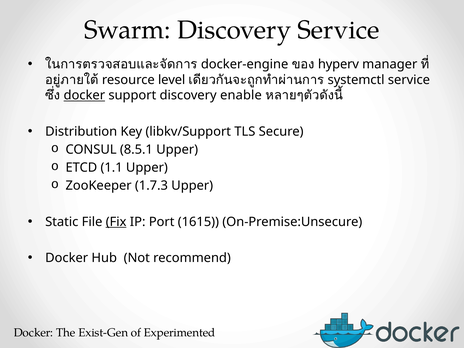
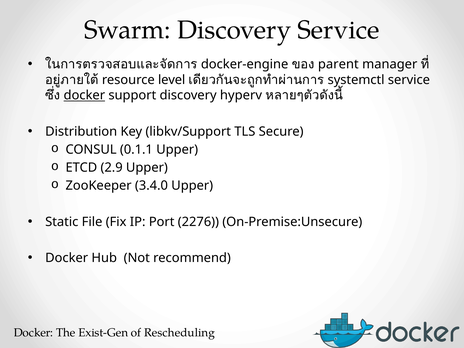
hyperv: hyperv -> parent
enable: enable -> hyperv
8.5.1: 8.5.1 -> 0.1.1
1.1: 1.1 -> 2.9
1.7.3: 1.7.3 -> 3.4.0
Fix underline: present -> none
1615: 1615 -> 2276
Experimented: Experimented -> Rescheduling
